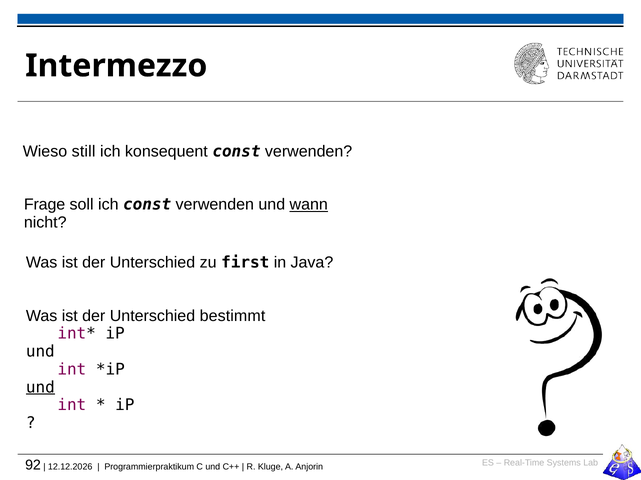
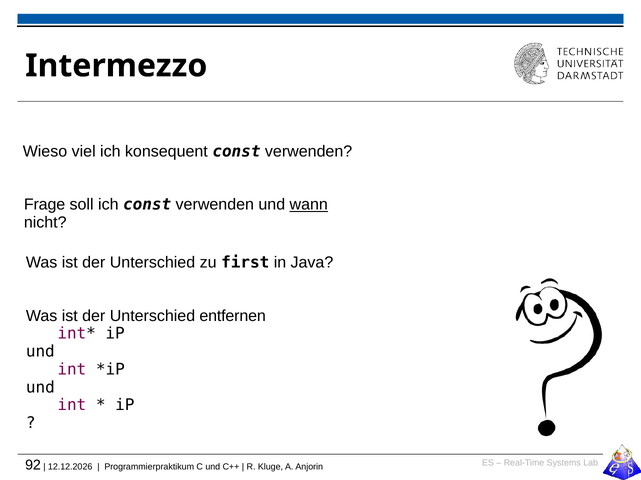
still: still -> viel
bestimmt: bestimmt -> entfernen
und at (40, 388) underline: present -> none
